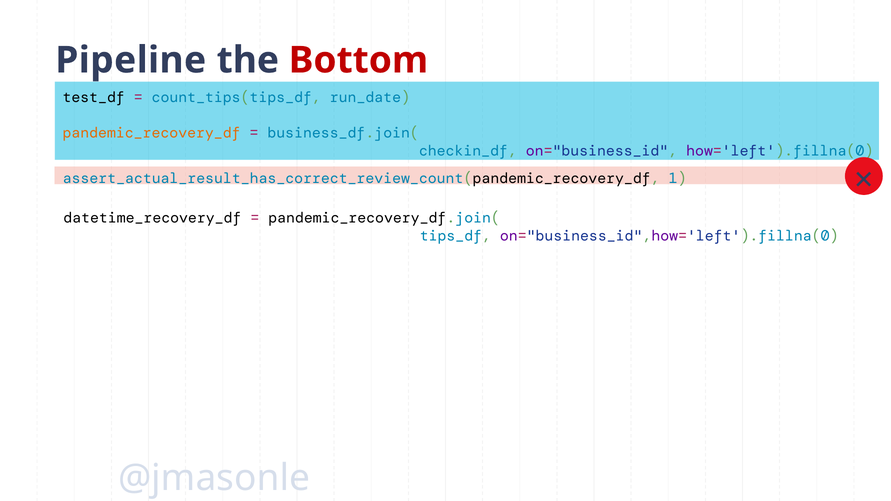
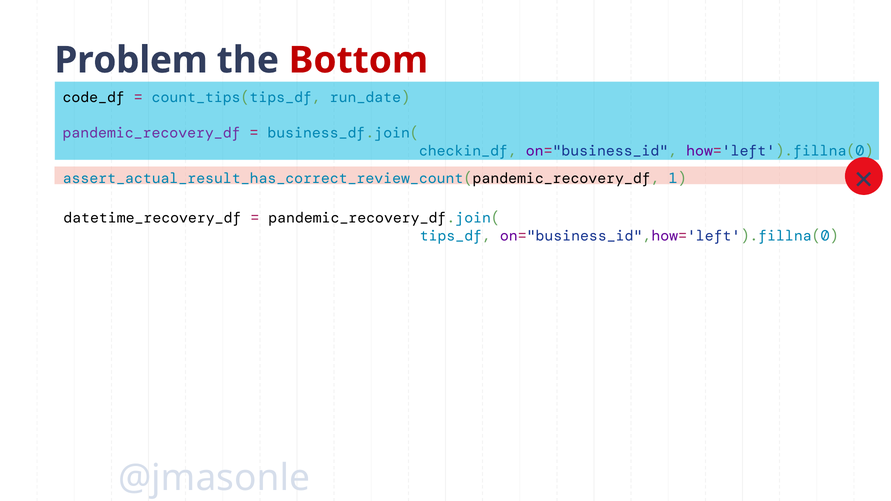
Pipeline: Pipeline -> Problem
test_df: test_df -> code_df
pandemic_recovery_df colour: orange -> purple
